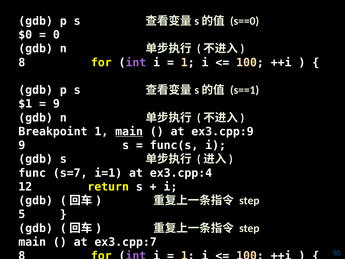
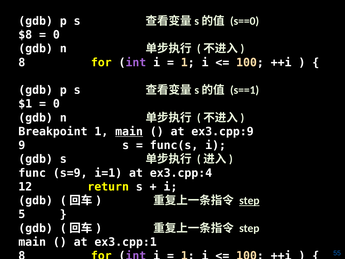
$0: $0 -> $8
9 at (56, 104): 9 -> 0
s=7: s=7 -> s=9
step at (249, 200) underline: none -> present
ex3.cpp:7: ex3.cpp:7 -> ex3.cpp:1
